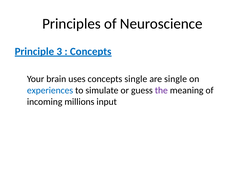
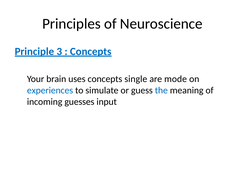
are single: single -> mode
the colour: purple -> blue
millions: millions -> guesses
